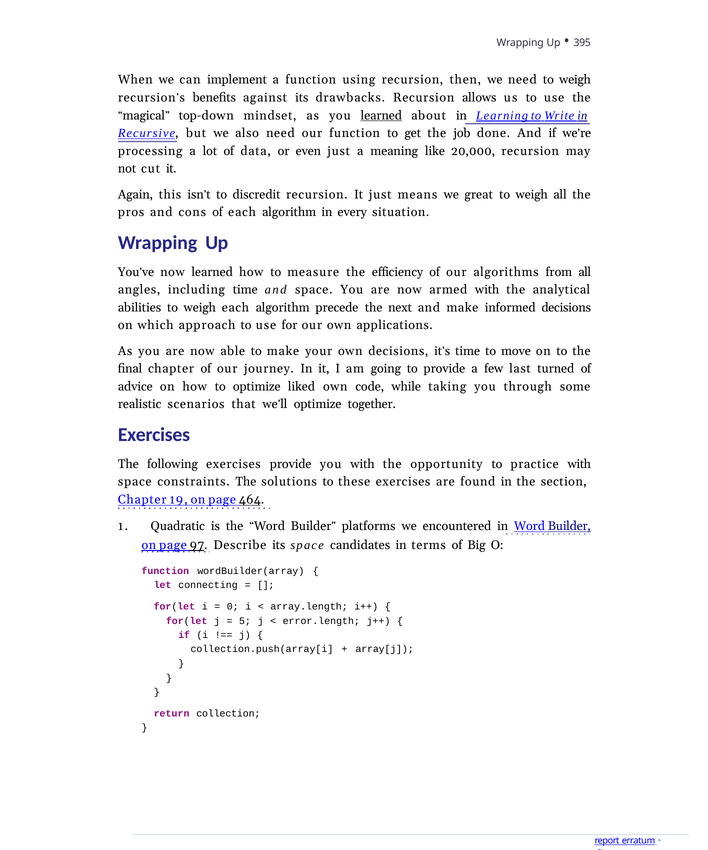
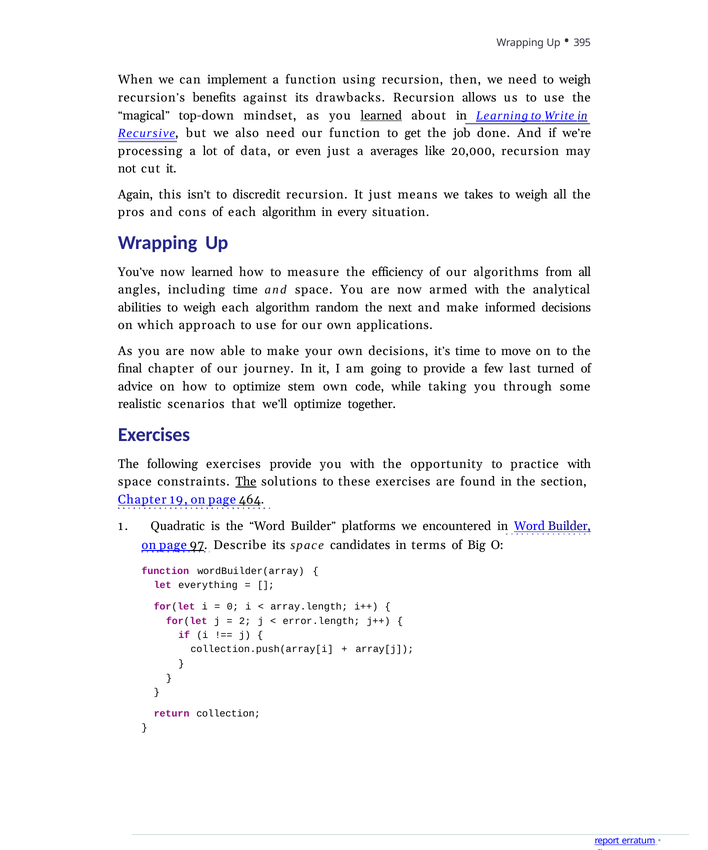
meaning: meaning -> averages
great: great -> takes
precede: precede -> random
liked: liked -> stem
The at (246, 482) underline: none -> present
connecting: connecting -> everything
5: 5 -> 2
